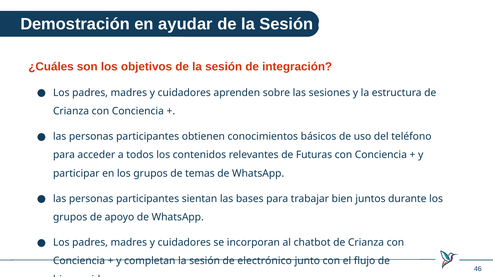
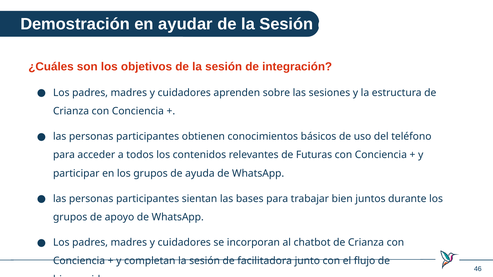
temas: temas -> ayuda
electrónico: electrónico -> facilitadora
